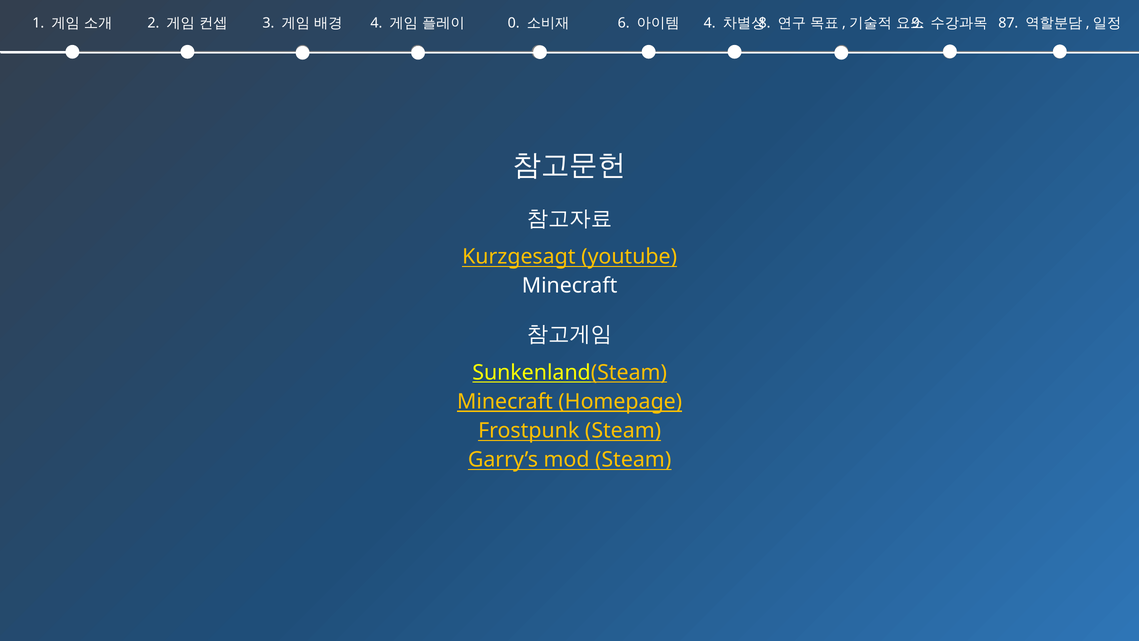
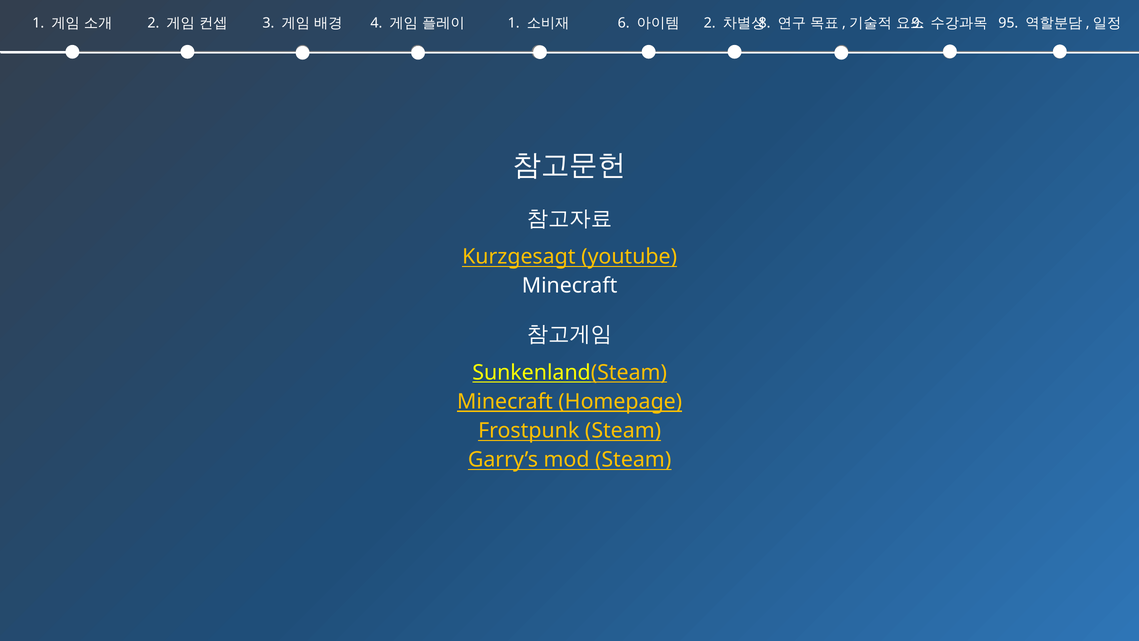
0 at (514, 23): 0 -> 1
4 at (710, 23): 4 -> 2
87: 87 -> 95
